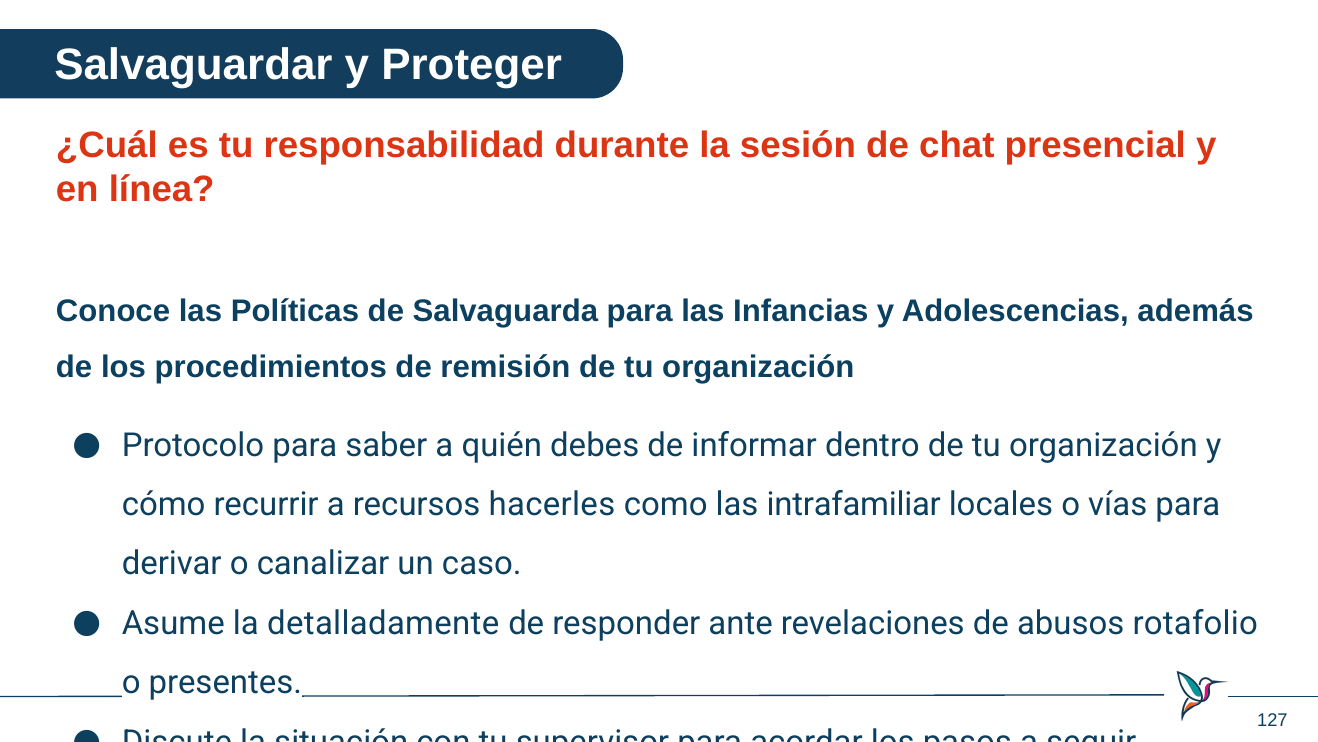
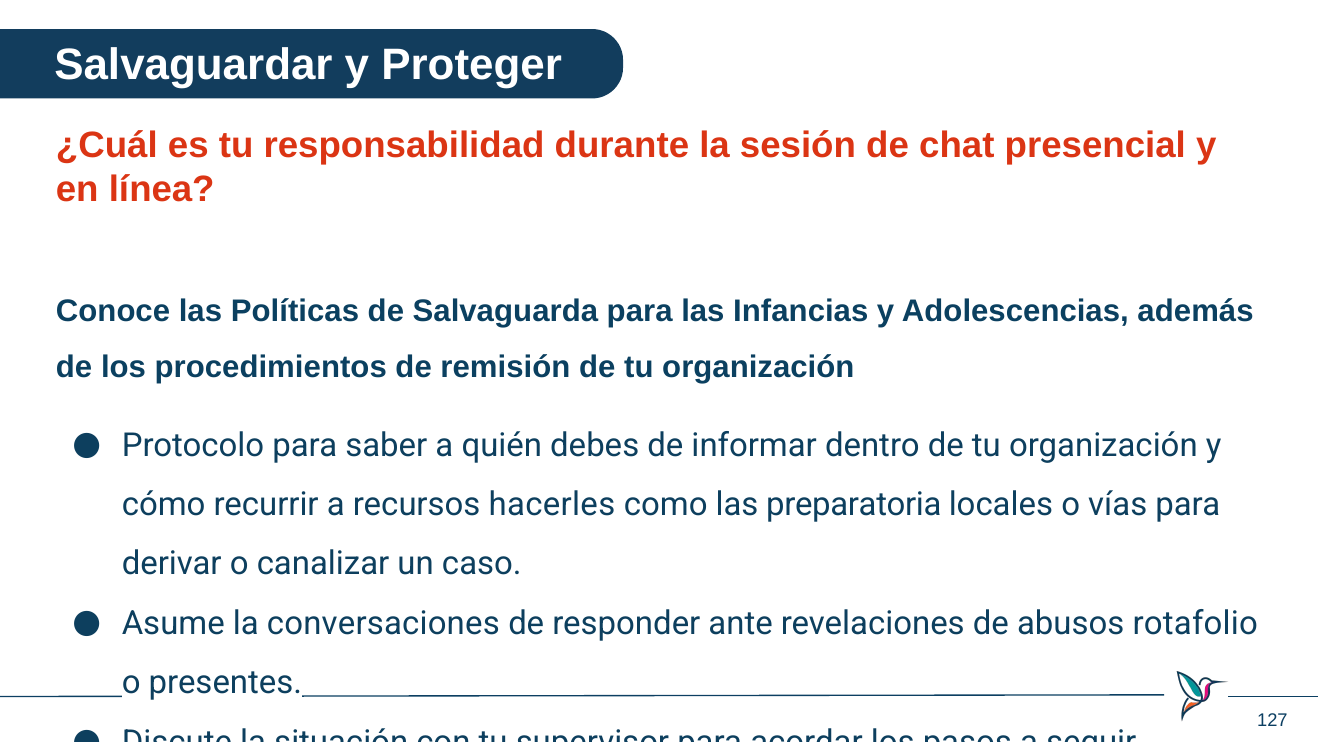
intrafamiliar: intrafamiliar -> preparatoria
detalladamente: detalladamente -> conversaciones
